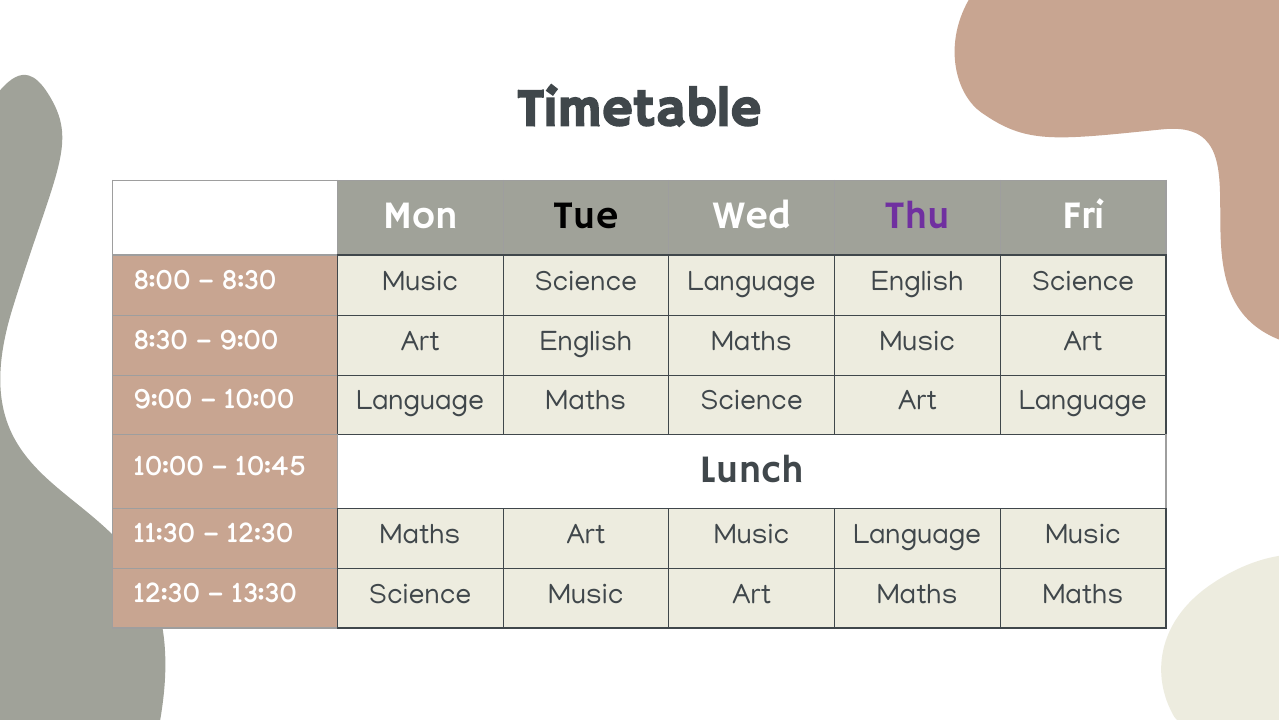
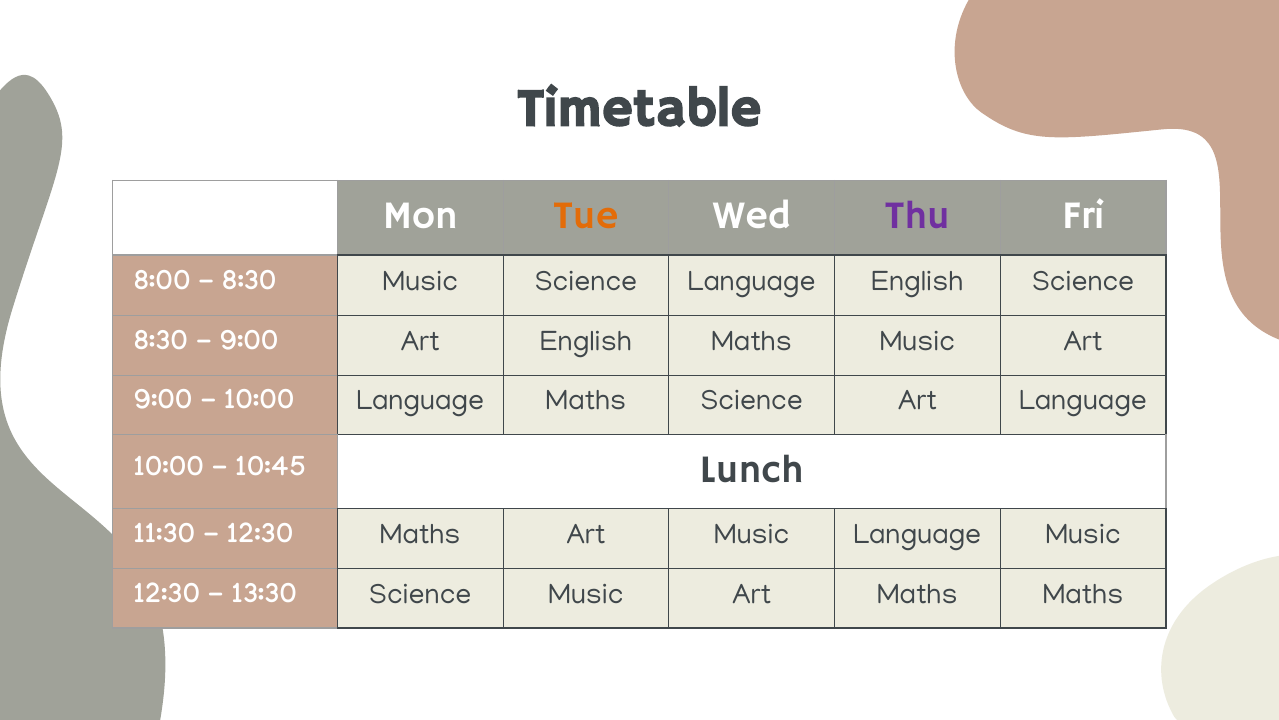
Tue colour: black -> orange
